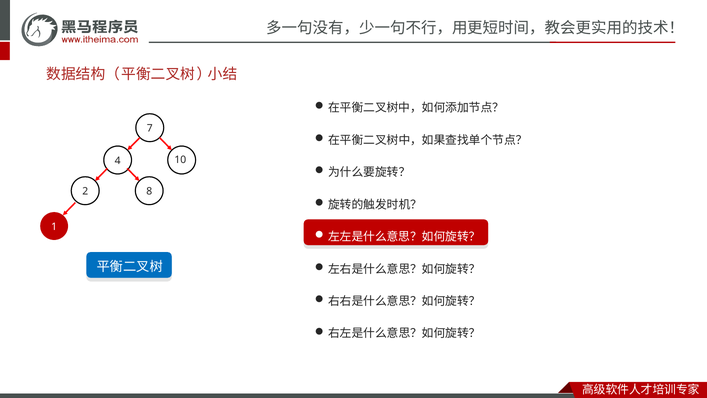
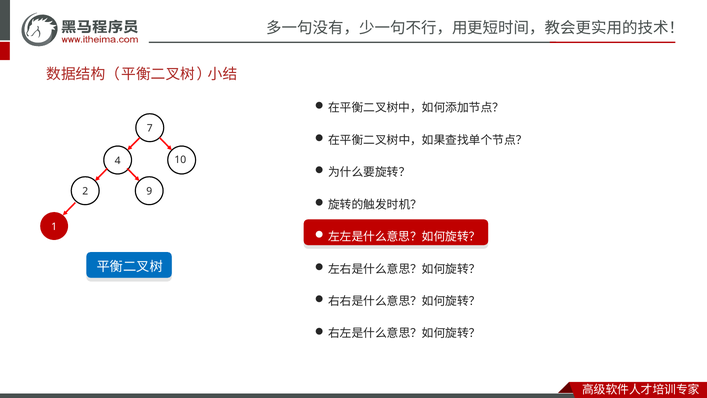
8: 8 -> 9
